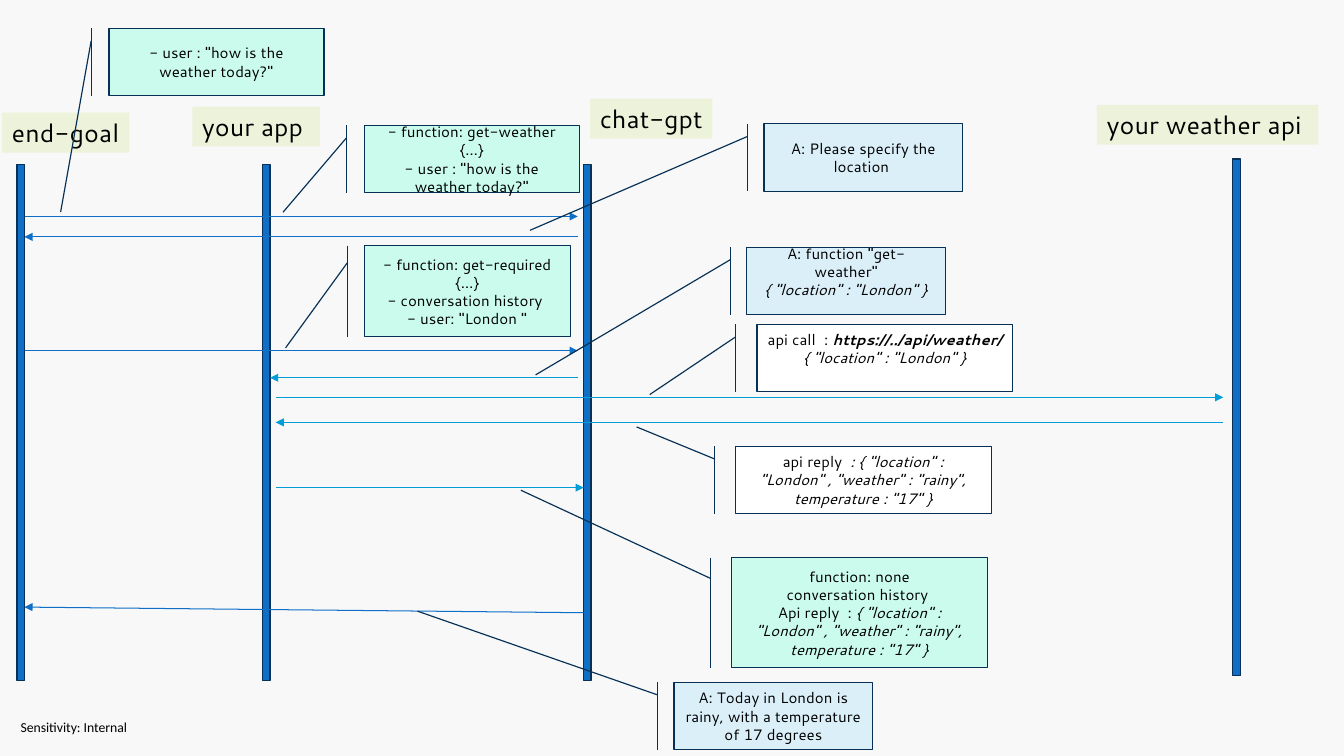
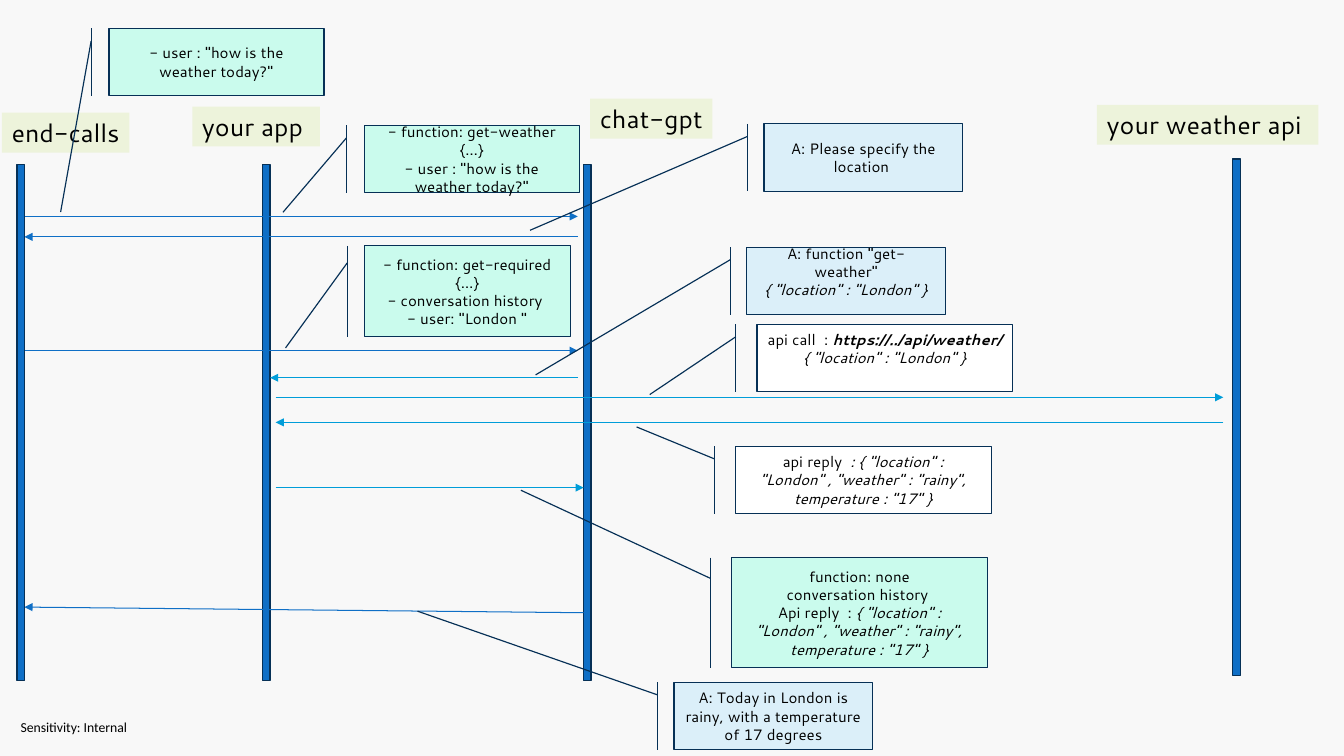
end-goal: end-goal -> end-calls
